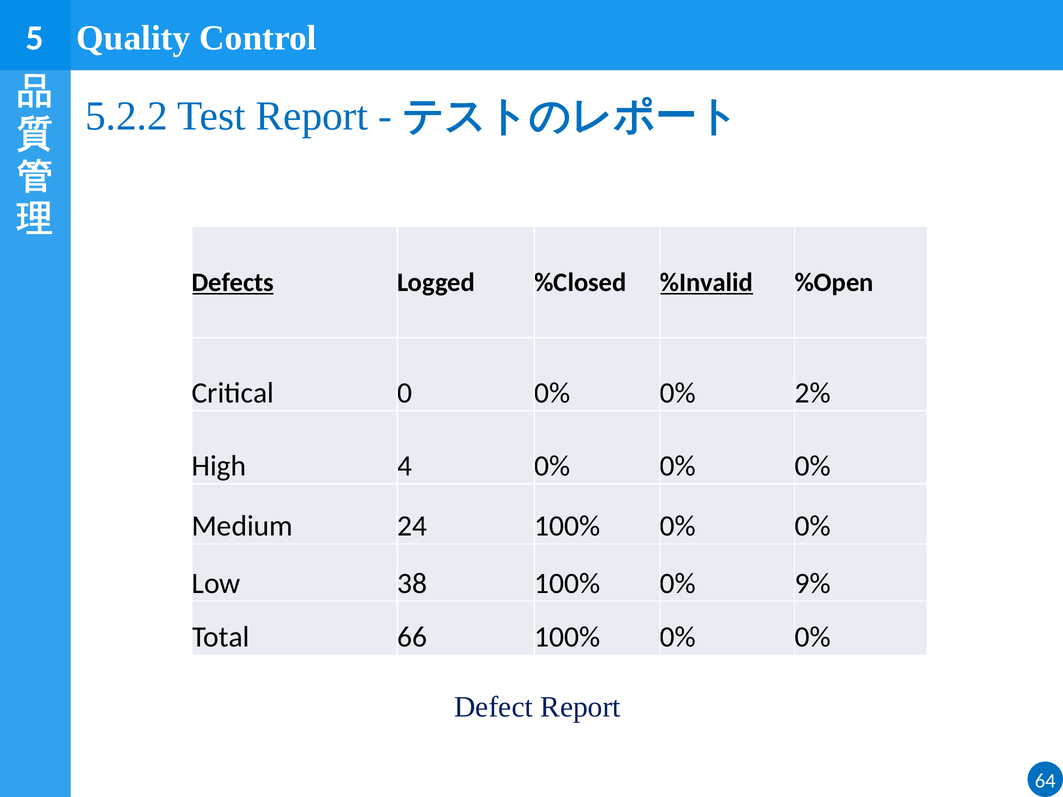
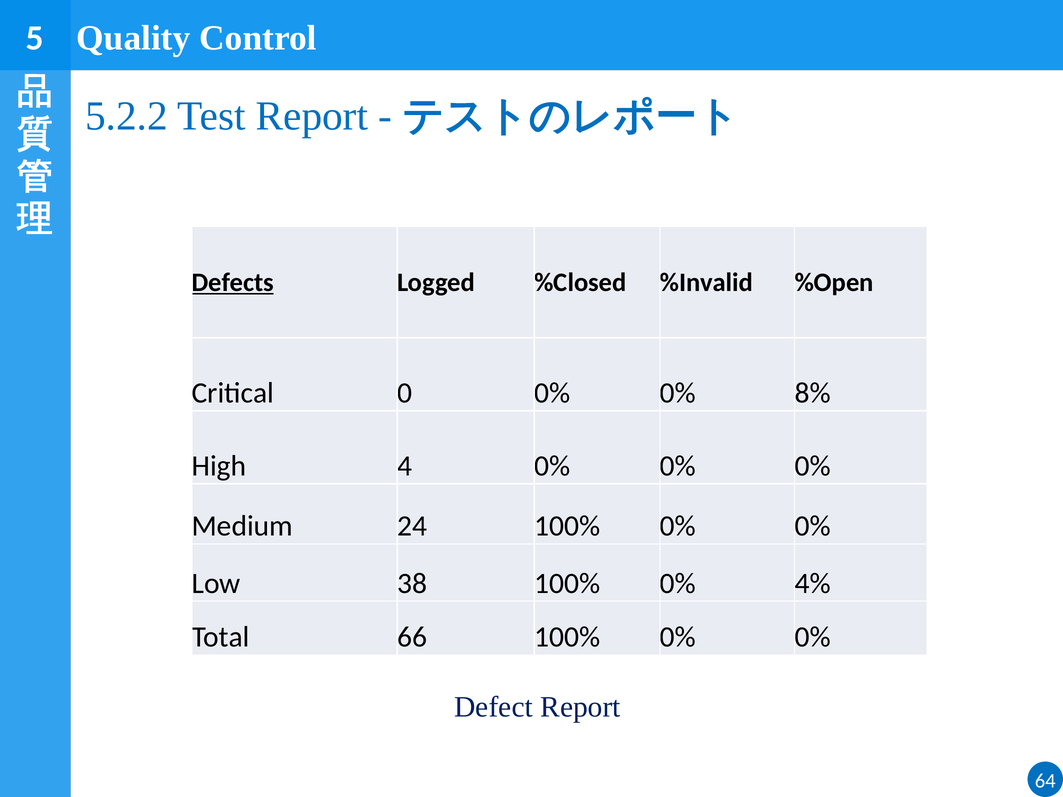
%Invalid underline: present -> none
2%: 2% -> 8%
9%: 9% -> 4%
